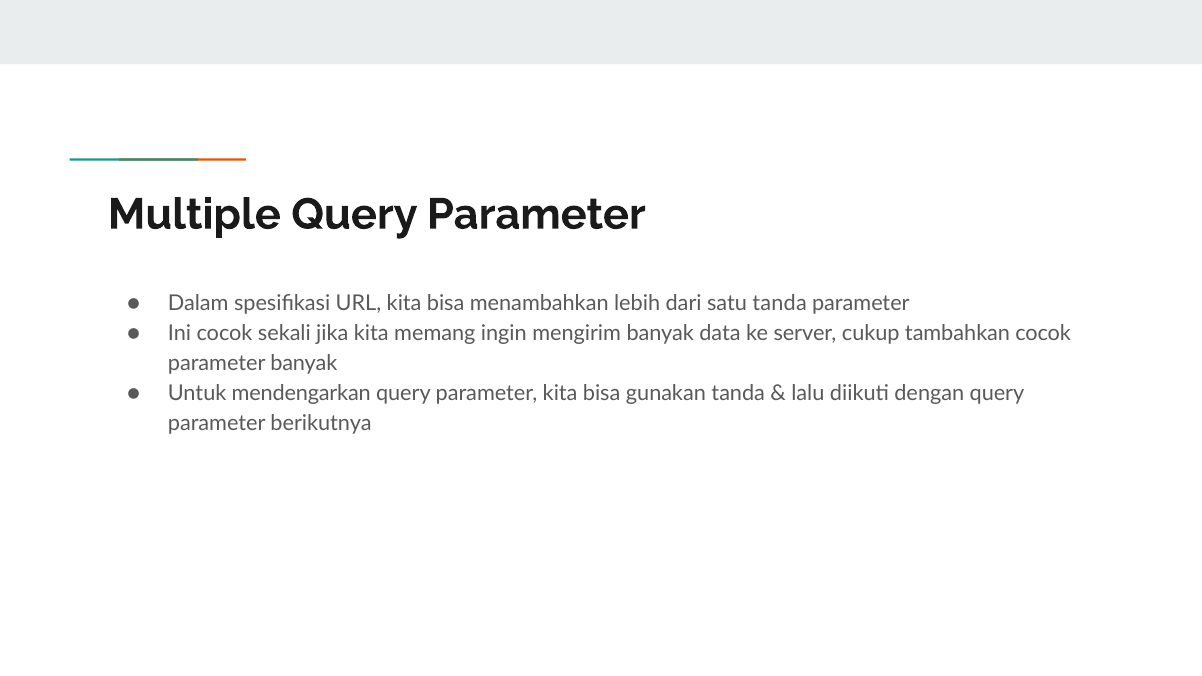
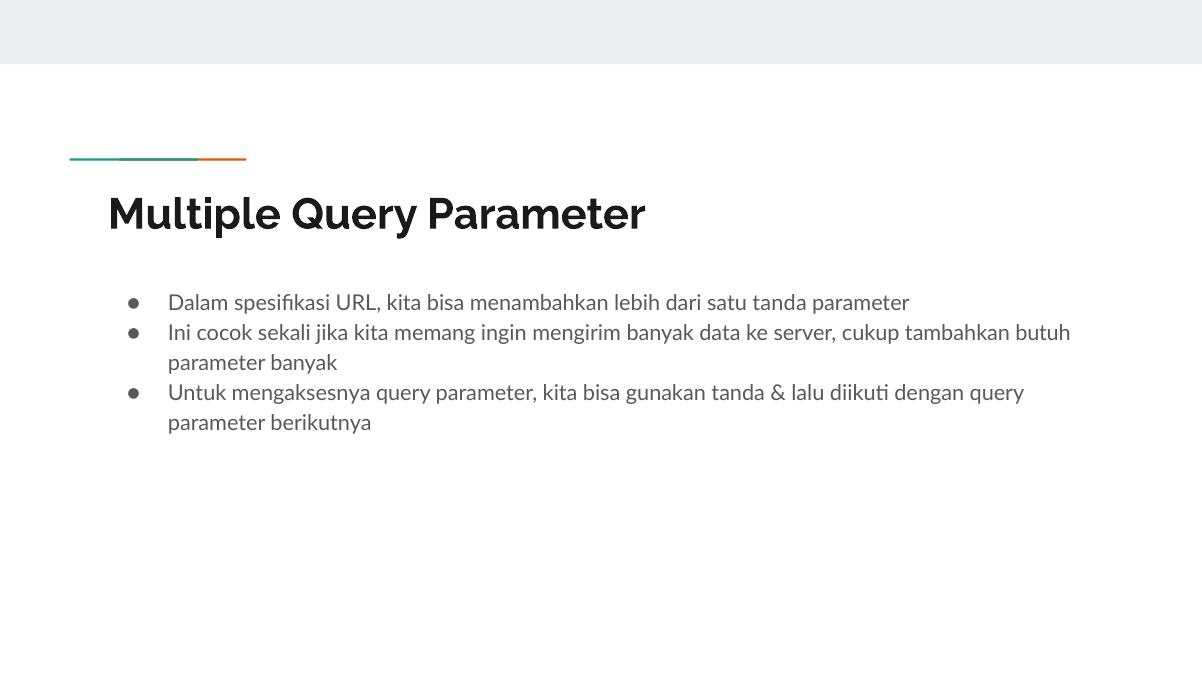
tambahkan cocok: cocok -> butuh
mendengarkan: mendengarkan -> mengaksesnya
